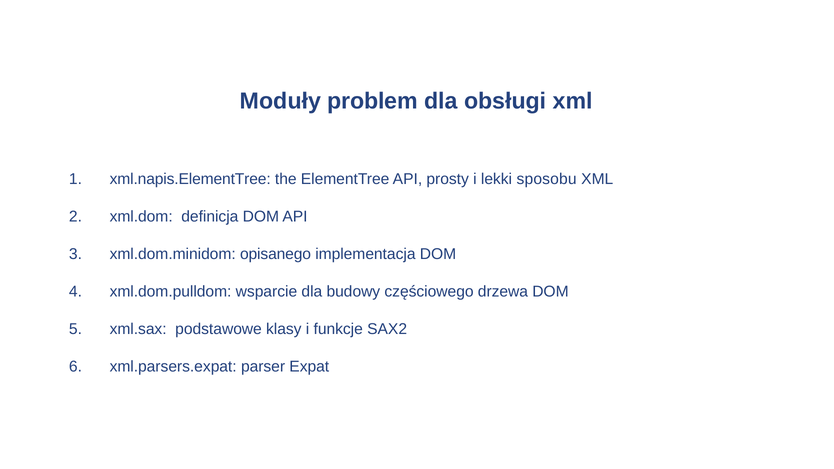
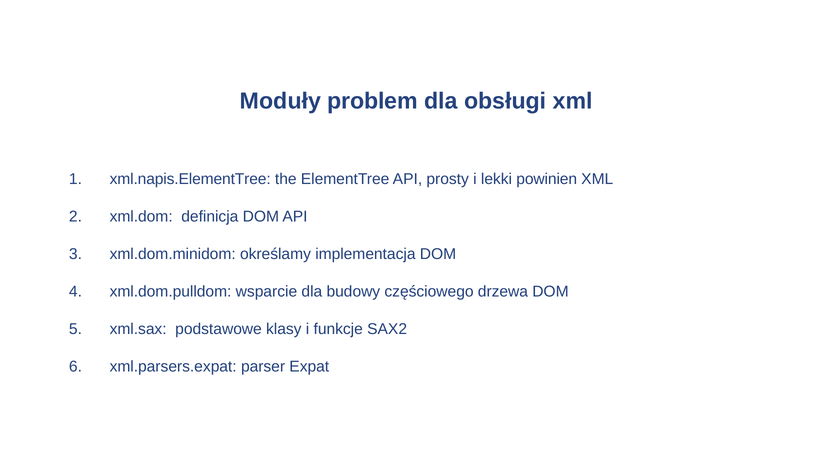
sposobu: sposobu -> powinien
opisanego: opisanego -> określamy
